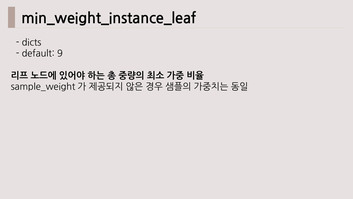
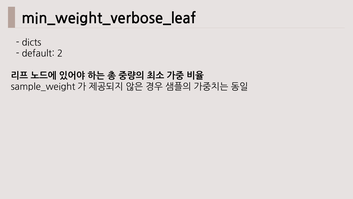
min_weight_instance_leaf: min_weight_instance_leaf -> min_weight_verbose_leaf
9: 9 -> 2
